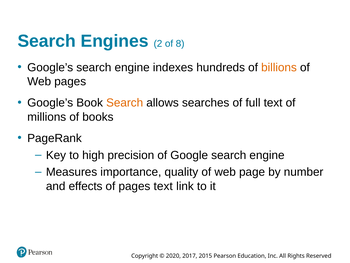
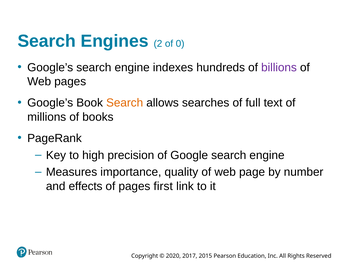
8: 8 -> 0
billions colour: orange -> purple
pages text: text -> first
